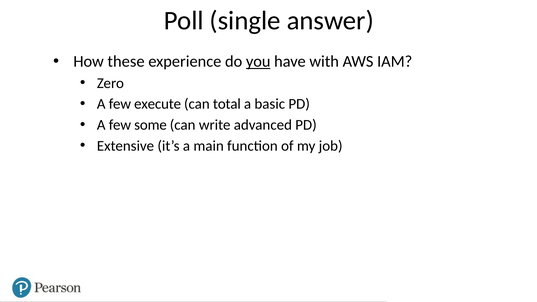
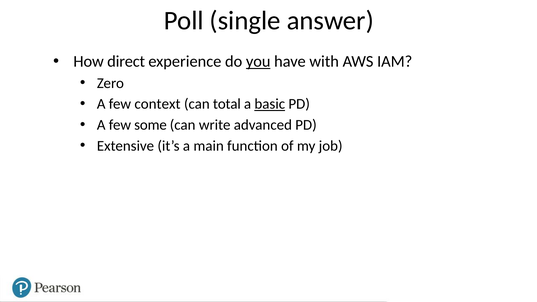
these: these -> direct
execute: execute -> context
basic underline: none -> present
